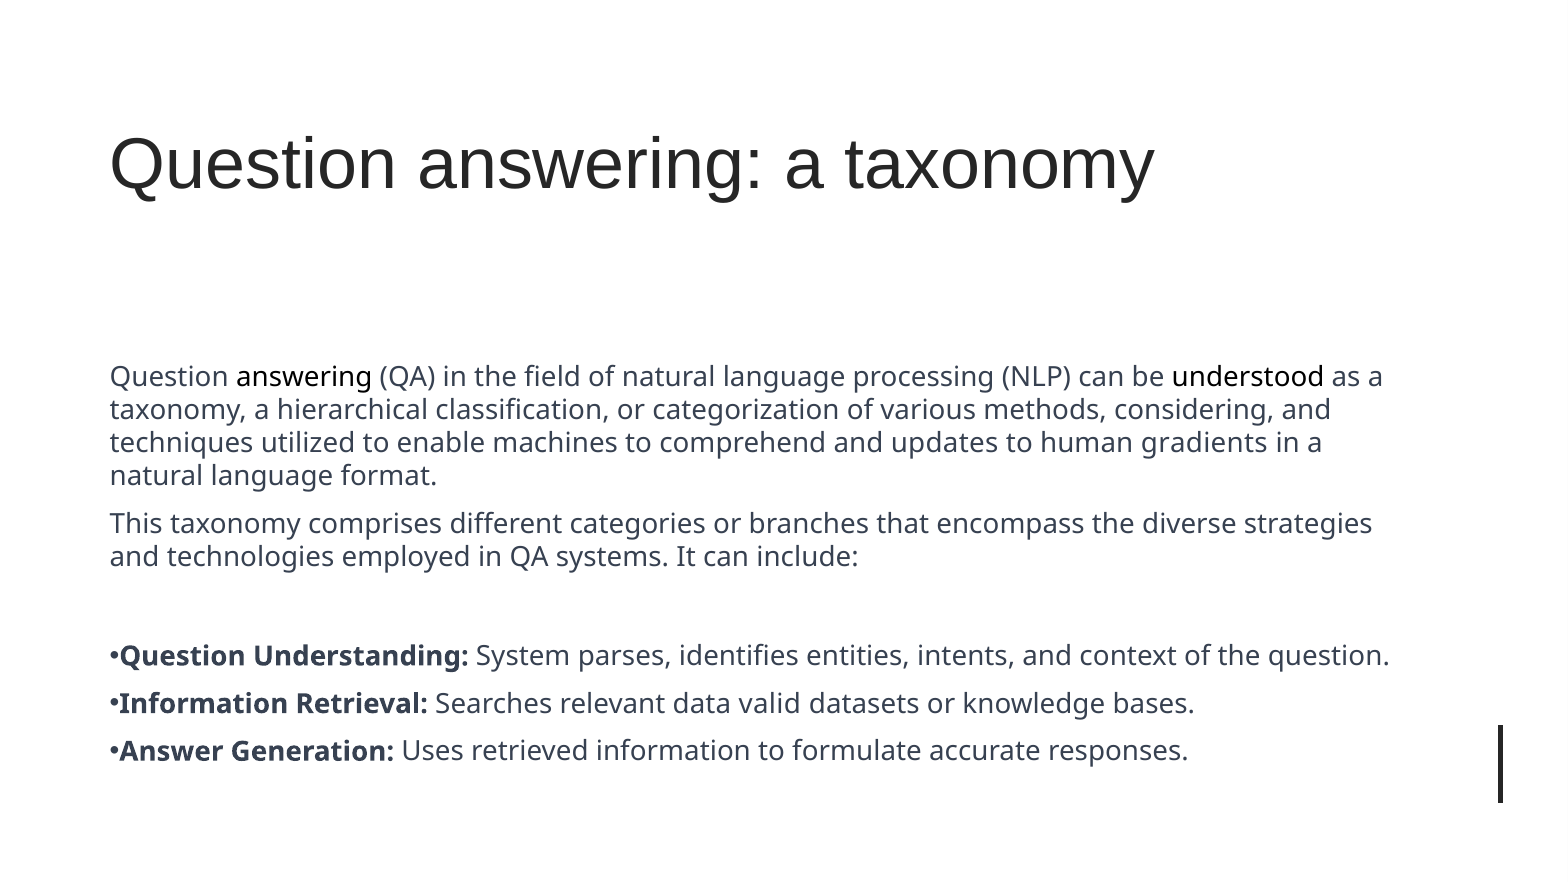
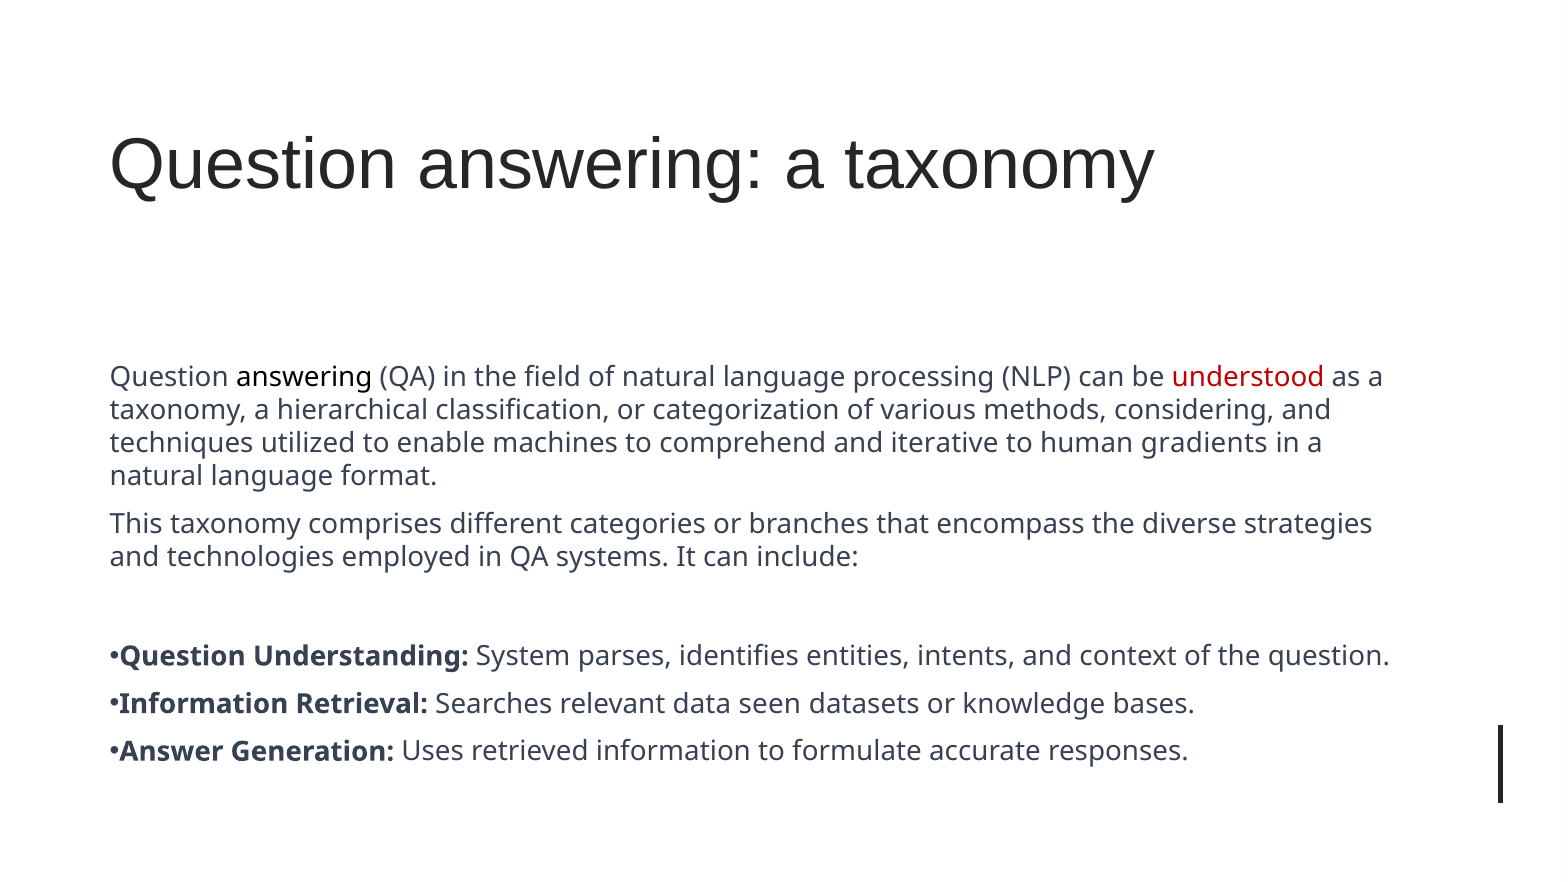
understood colour: black -> red
updates: updates -> iterative
valid: valid -> seen
